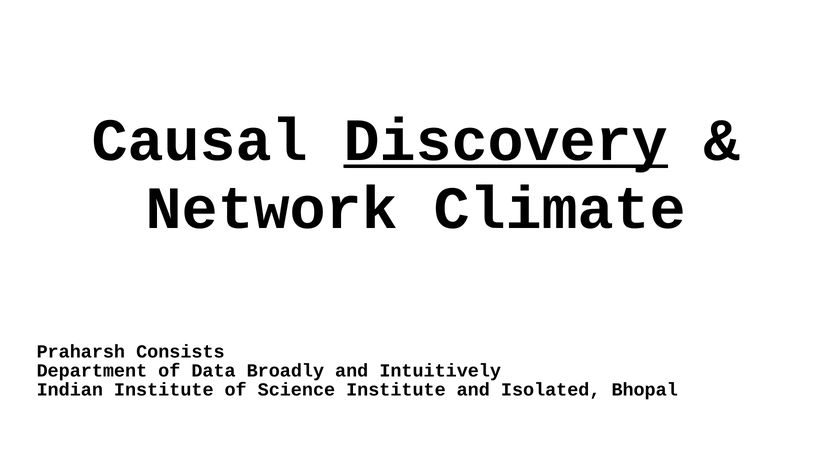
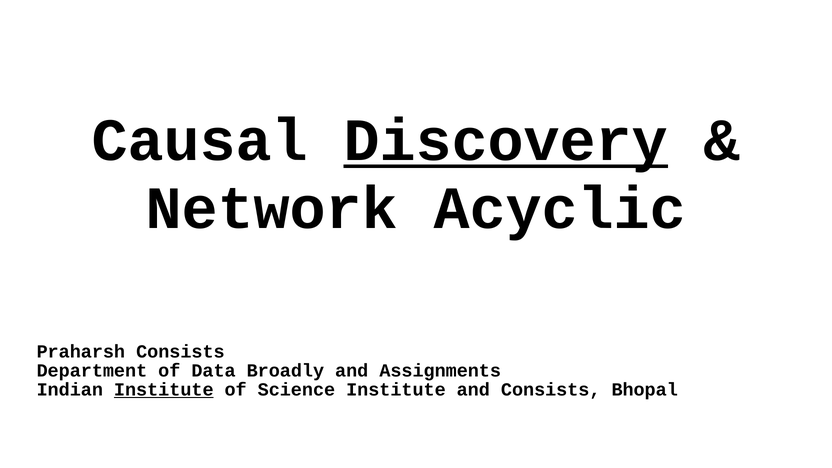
Climate: Climate -> Acyclic
Intuitively: Intuitively -> Assignments
Institute at (164, 389) underline: none -> present
and Isolated: Isolated -> Consists
